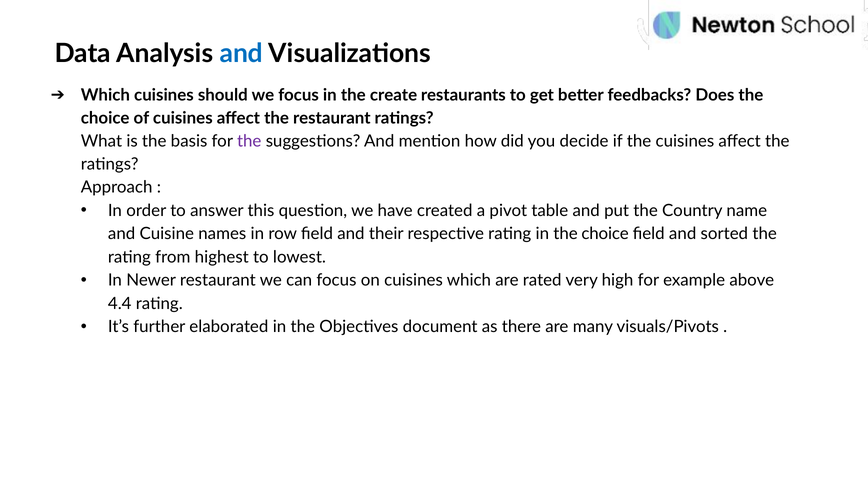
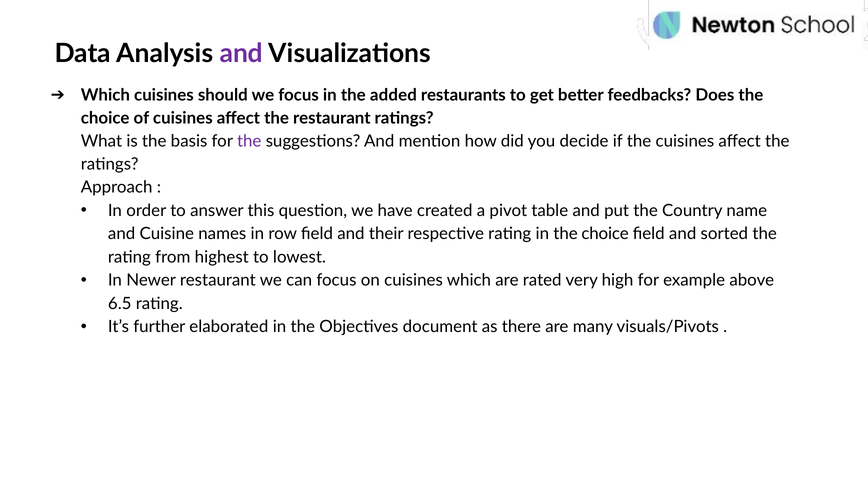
and at (241, 53) colour: blue -> purple
create: create -> added
4.4: 4.4 -> 6.5
